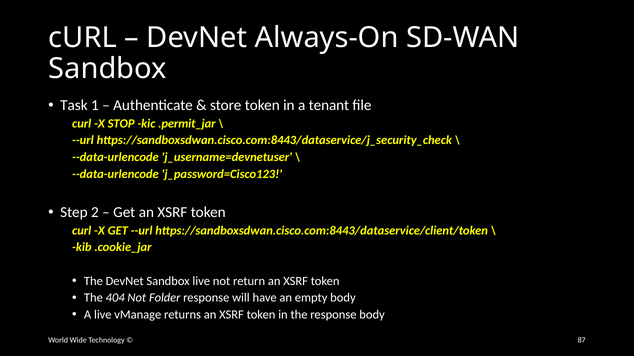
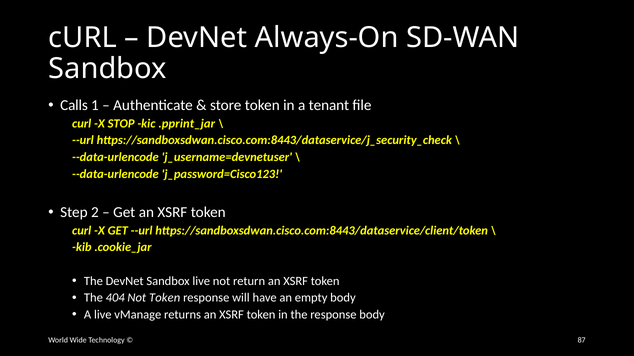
Task: Task -> Calls
.permit_jar: .permit_jar -> .pprint_jar
Not Folder: Folder -> Token
